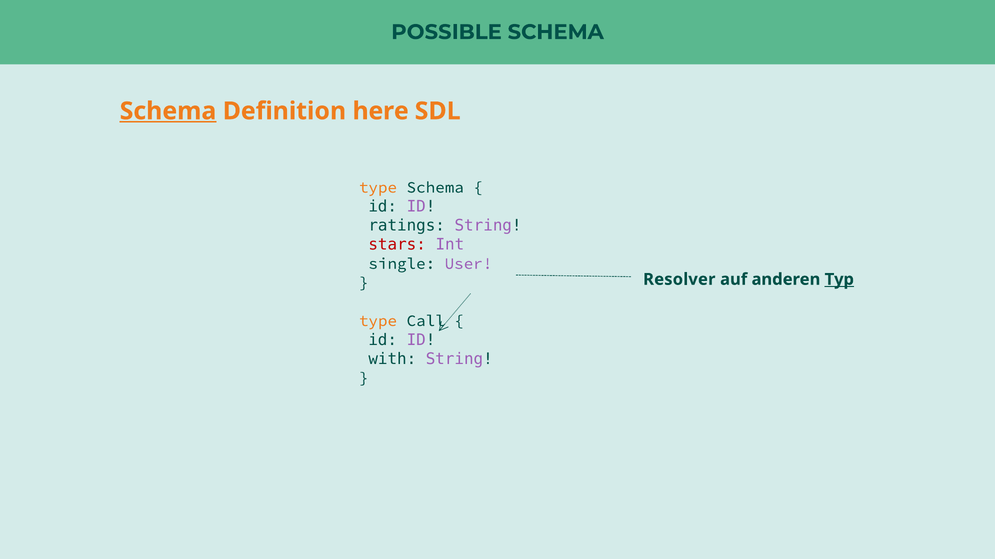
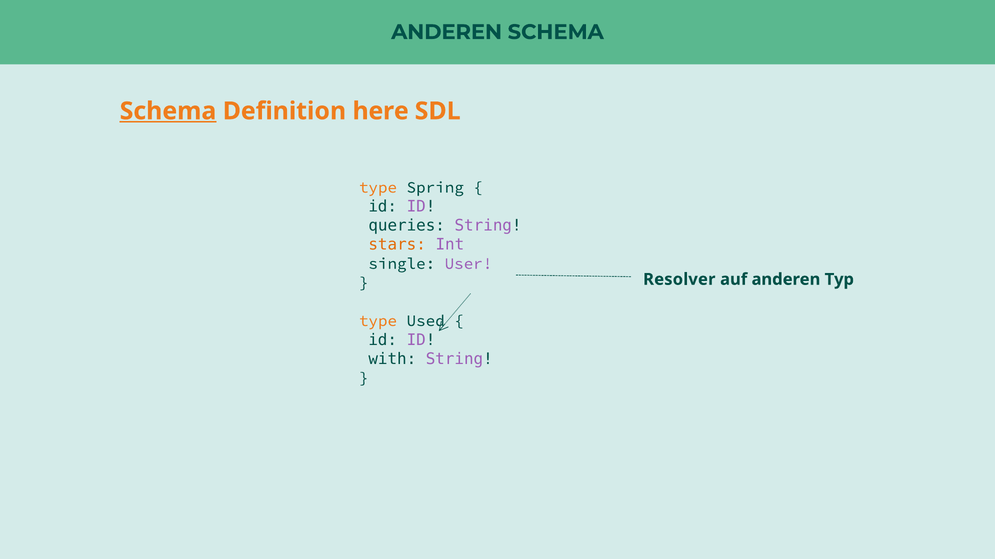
POSSIBLE at (446, 32): POSSIBLE -> ANDEREN
type Schema: Schema -> Spring
ratings: ratings -> queries
stars colour: red -> orange
Typ underline: present -> none
Call: Call -> Used
